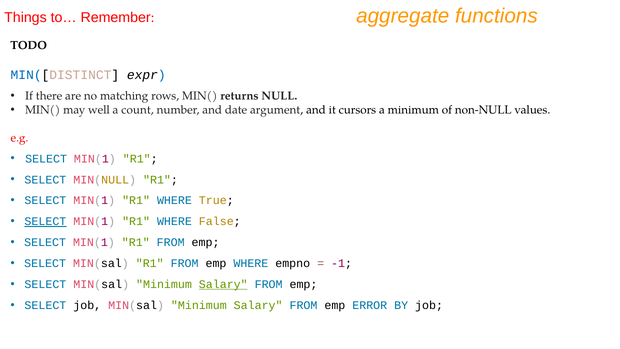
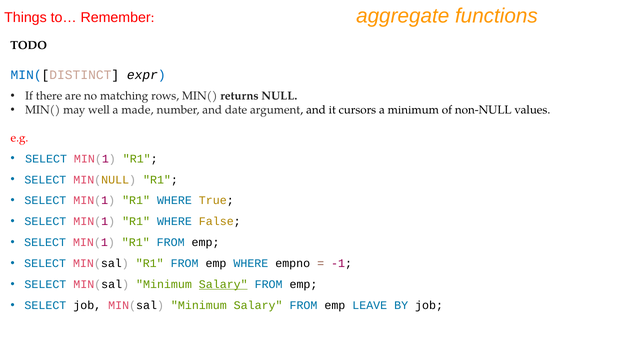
count: count -> made
SELECT at (45, 221) underline: present -> none
ERROR: ERROR -> LEAVE
